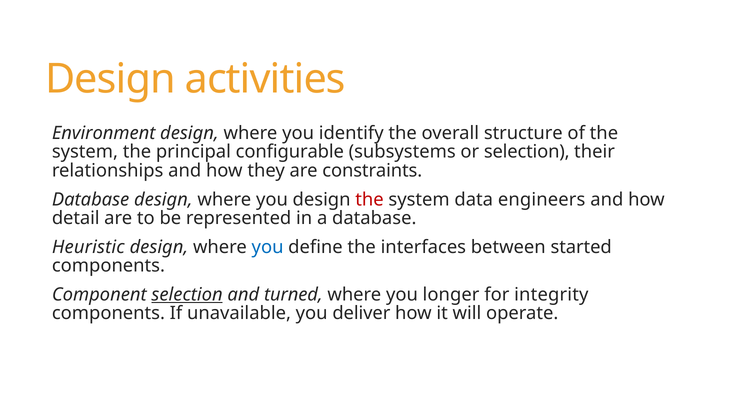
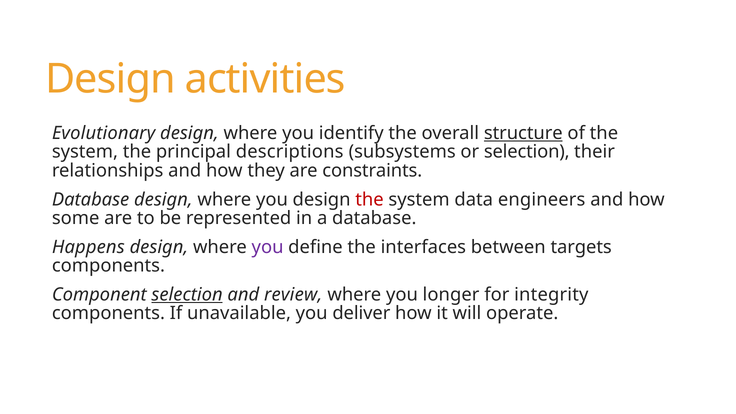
Environment: Environment -> Evolutionary
structure underline: none -> present
configurable: configurable -> descriptions
detail: detail -> some
Heuristic: Heuristic -> Happens
you at (268, 247) colour: blue -> purple
started: started -> targets
turned: turned -> review
